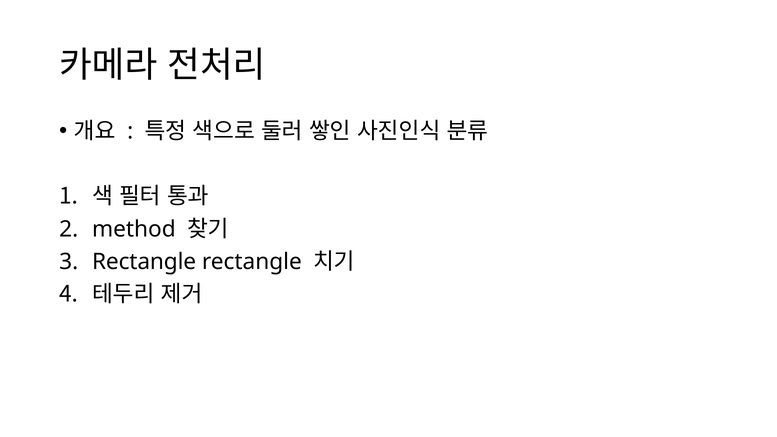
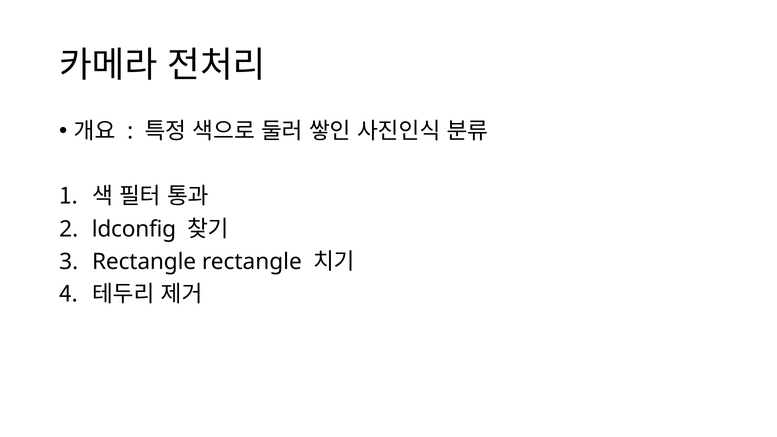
method: method -> ldconfig
